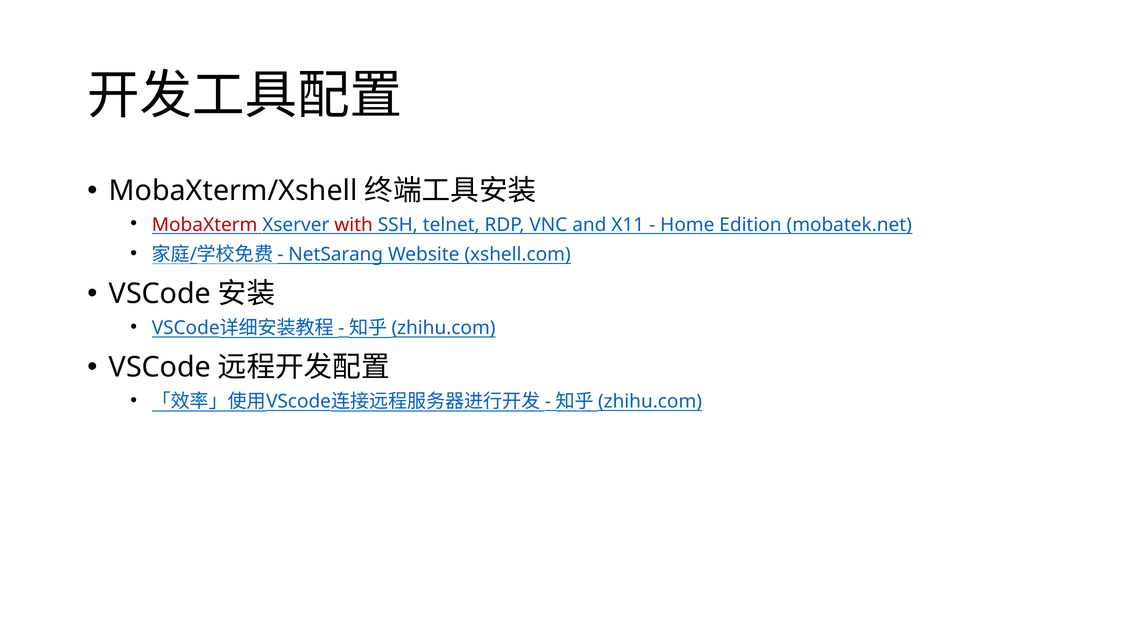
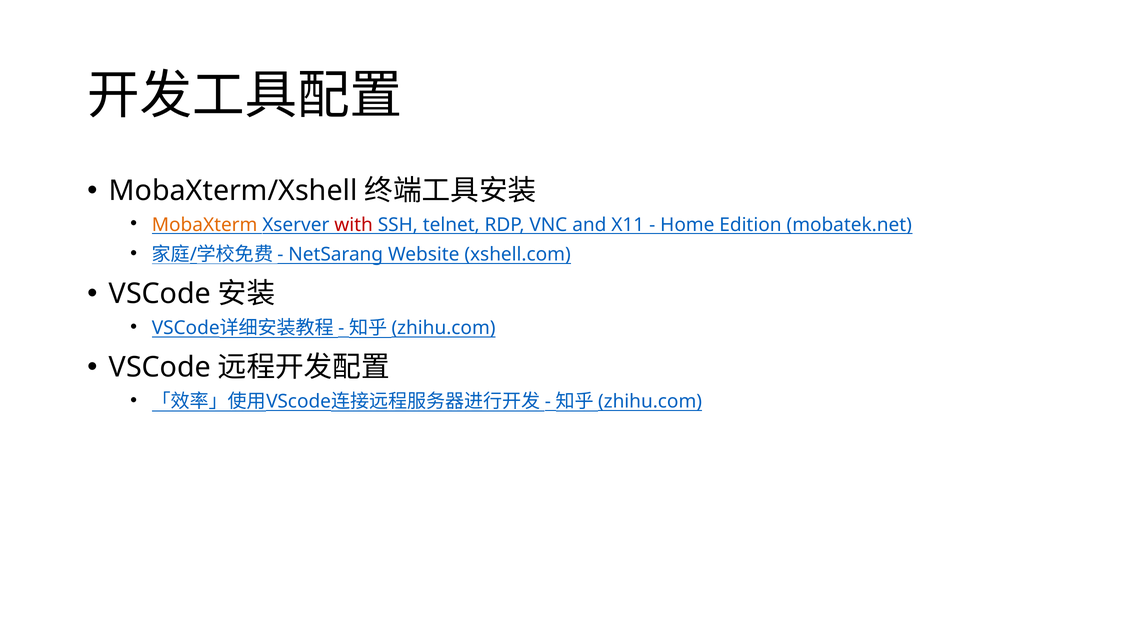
MobaXterm colour: red -> orange
